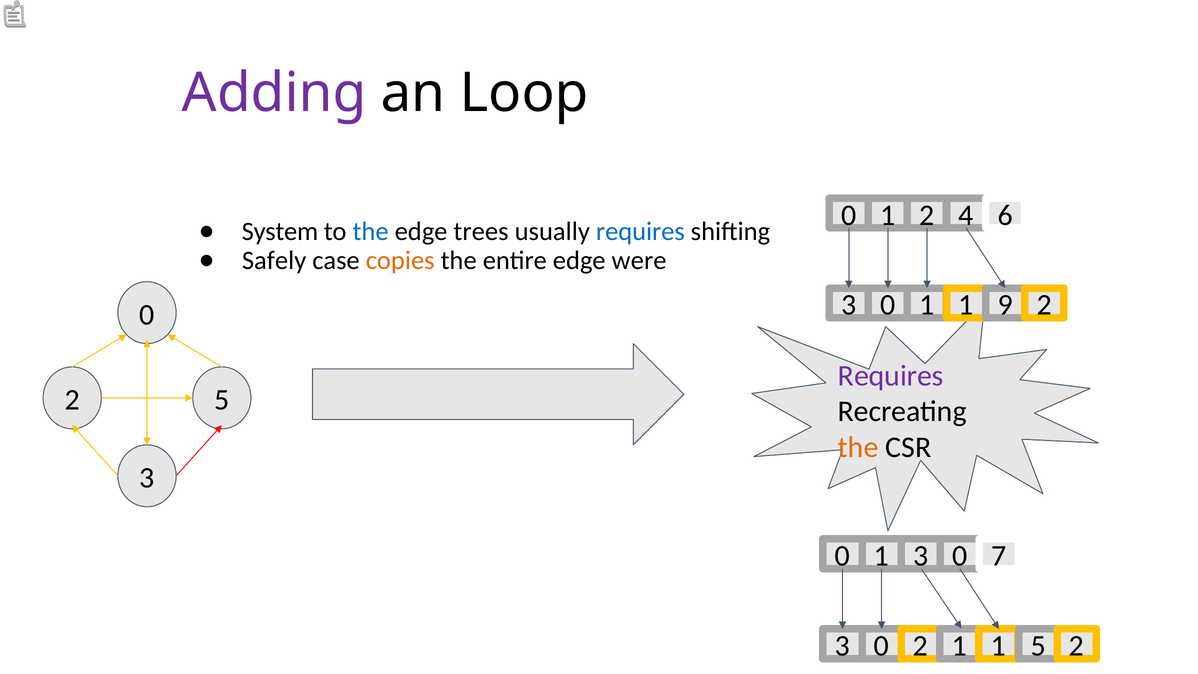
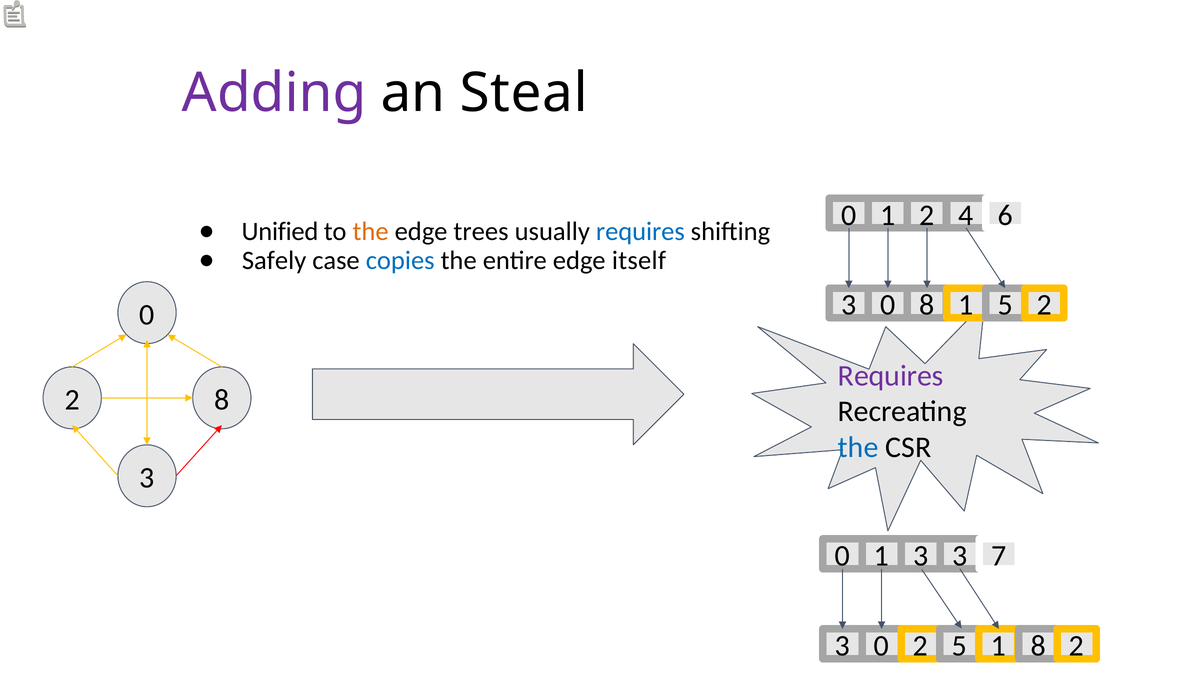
Loop: Loop -> Steal
System: System -> Unified
the at (371, 232) colour: blue -> orange
copies colour: orange -> blue
were: were -> itself
0 1: 1 -> 8
1 9: 9 -> 5
2 5: 5 -> 8
the at (858, 447) colour: orange -> blue
3 0: 0 -> 3
1 at (959, 646): 1 -> 5
1 5: 5 -> 8
